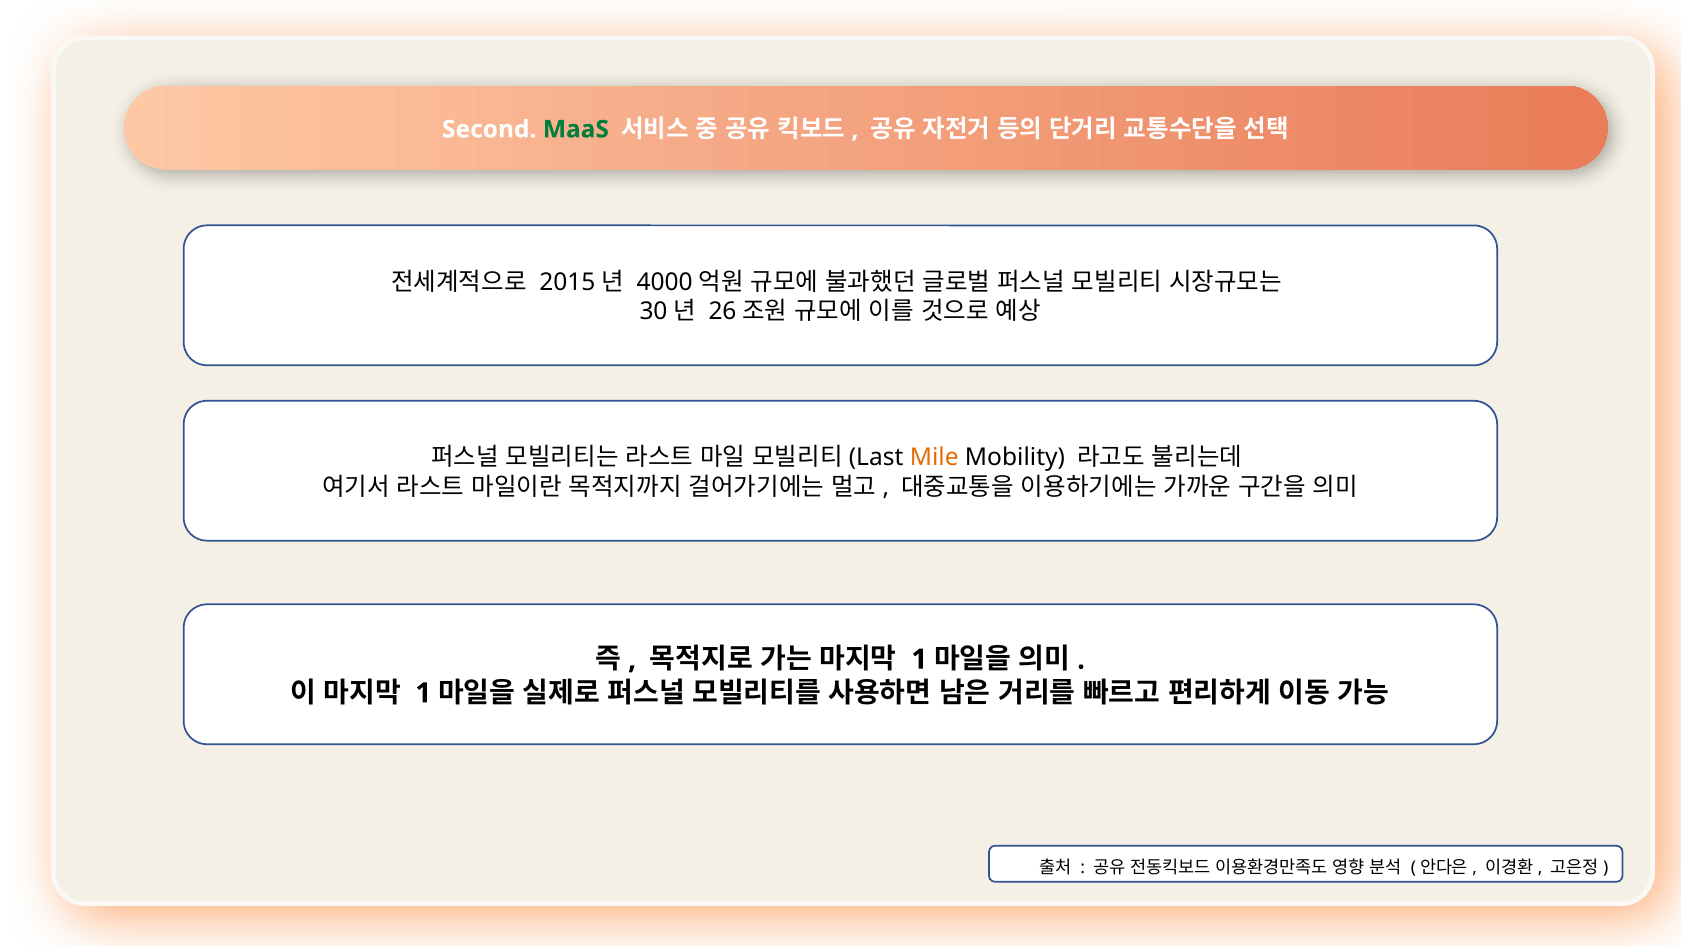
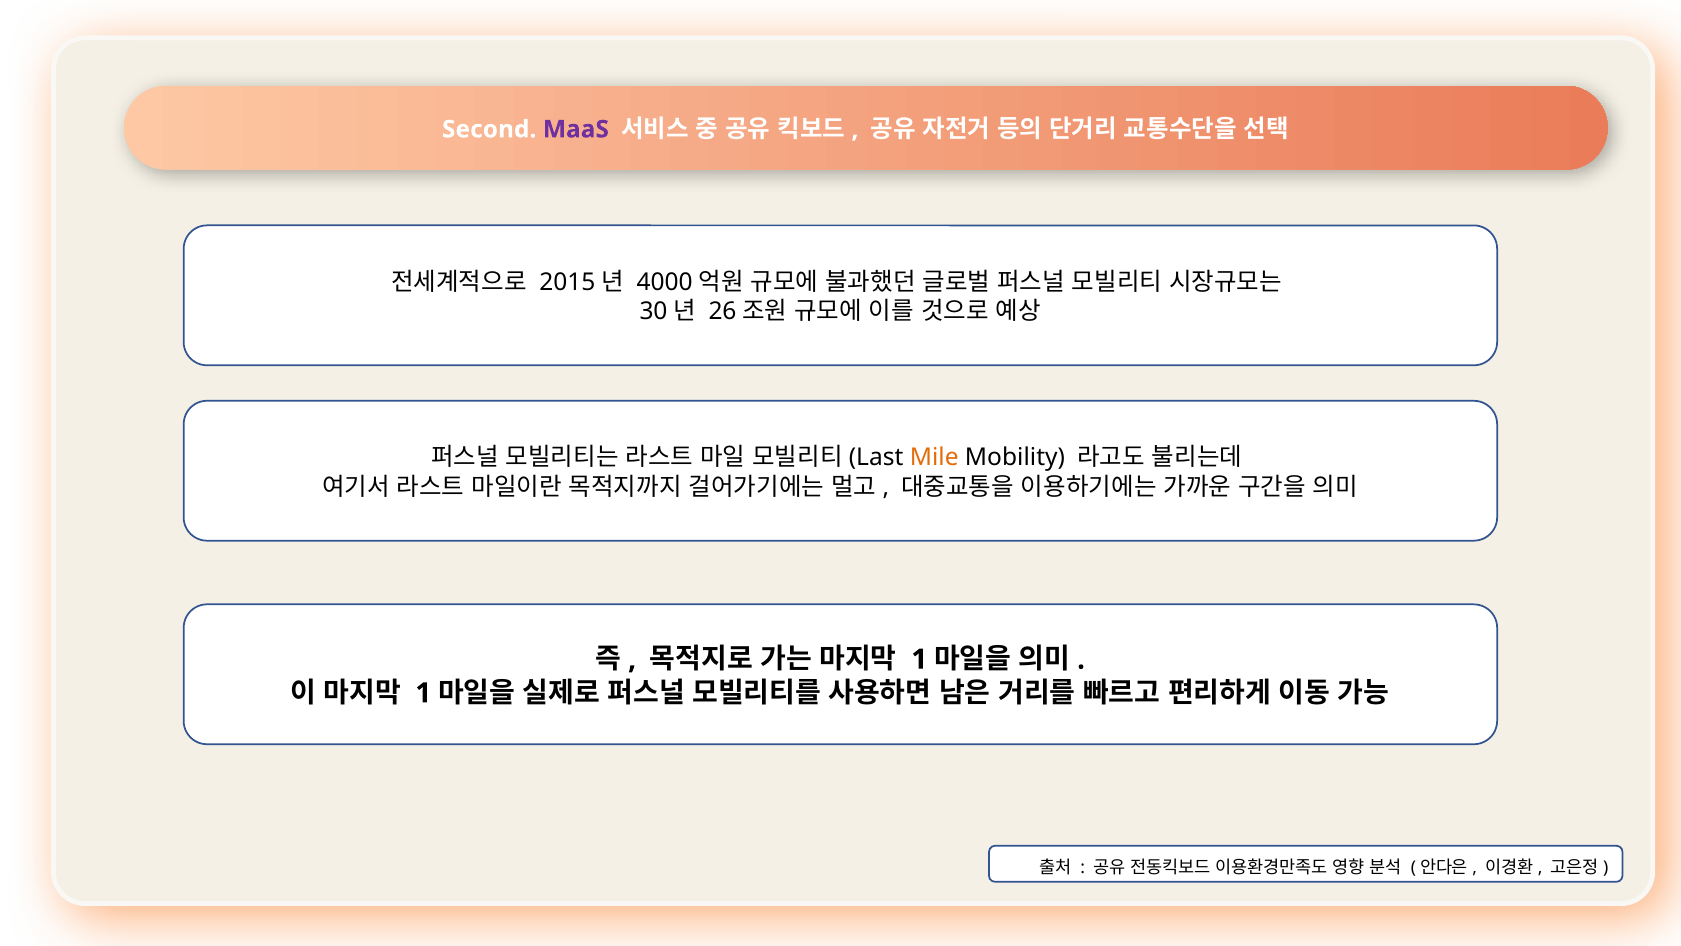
MaaS colour: green -> purple
